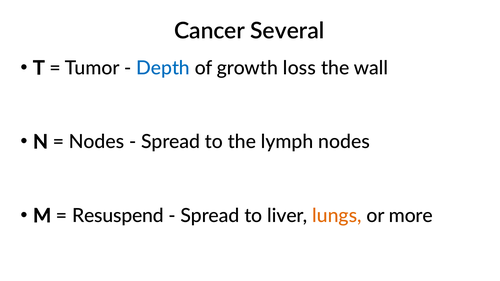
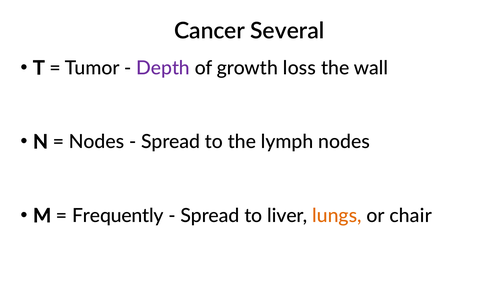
Depth colour: blue -> purple
Resuspend: Resuspend -> Frequently
more: more -> chair
